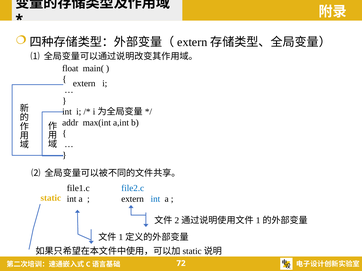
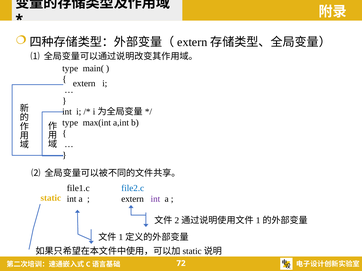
float at (70, 68): float -> type
addr at (70, 123): addr -> type
int at (155, 199) colour: blue -> purple
